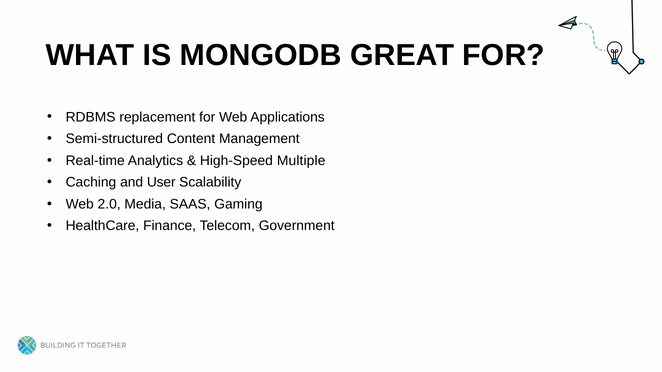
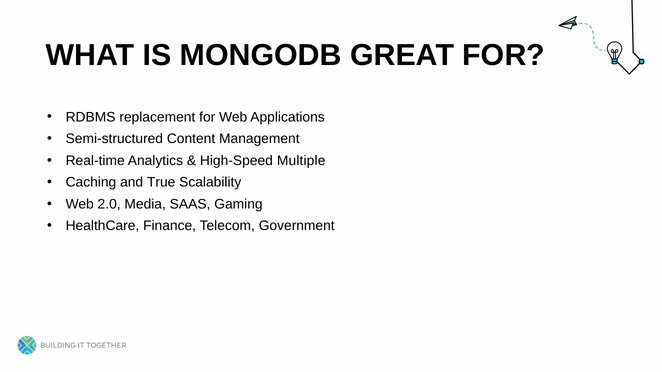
User: User -> True
